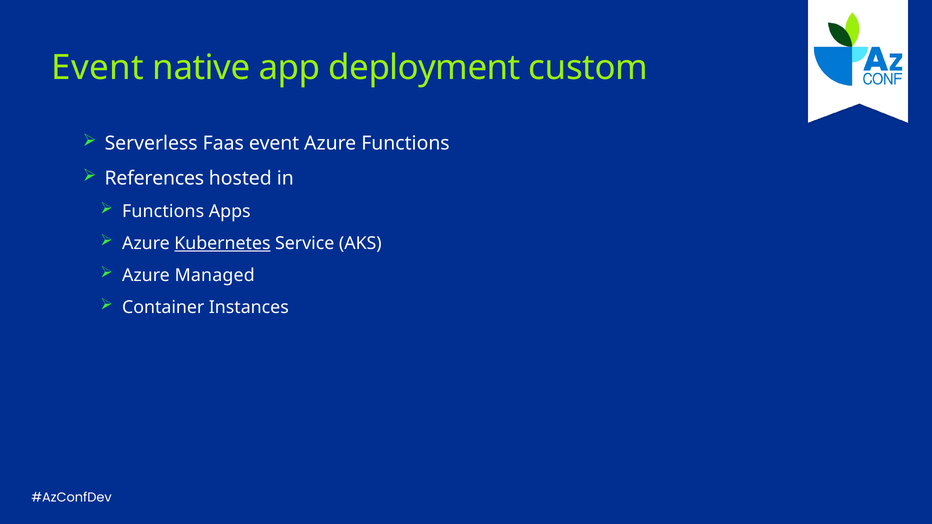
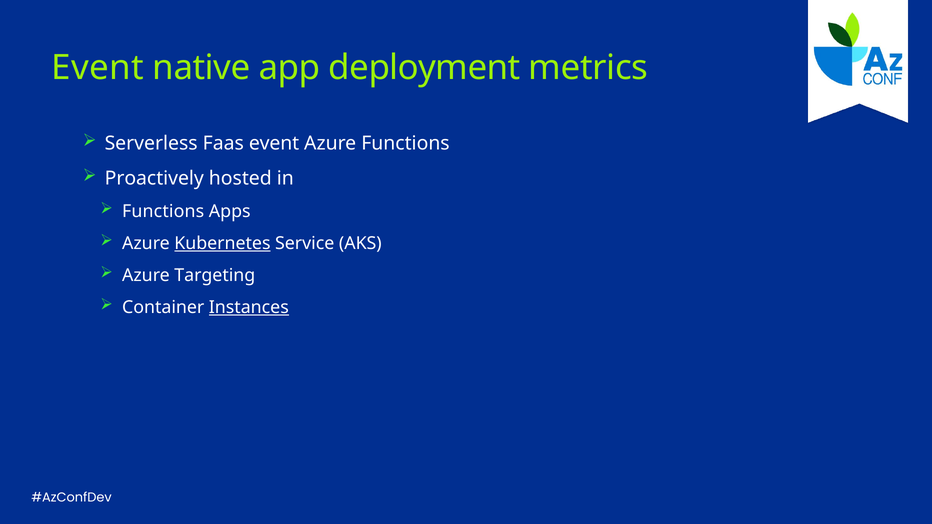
custom: custom -> metrics
References: References -> Proactively
Managed: Managed -> Targeting
Instances underline: none -> present
